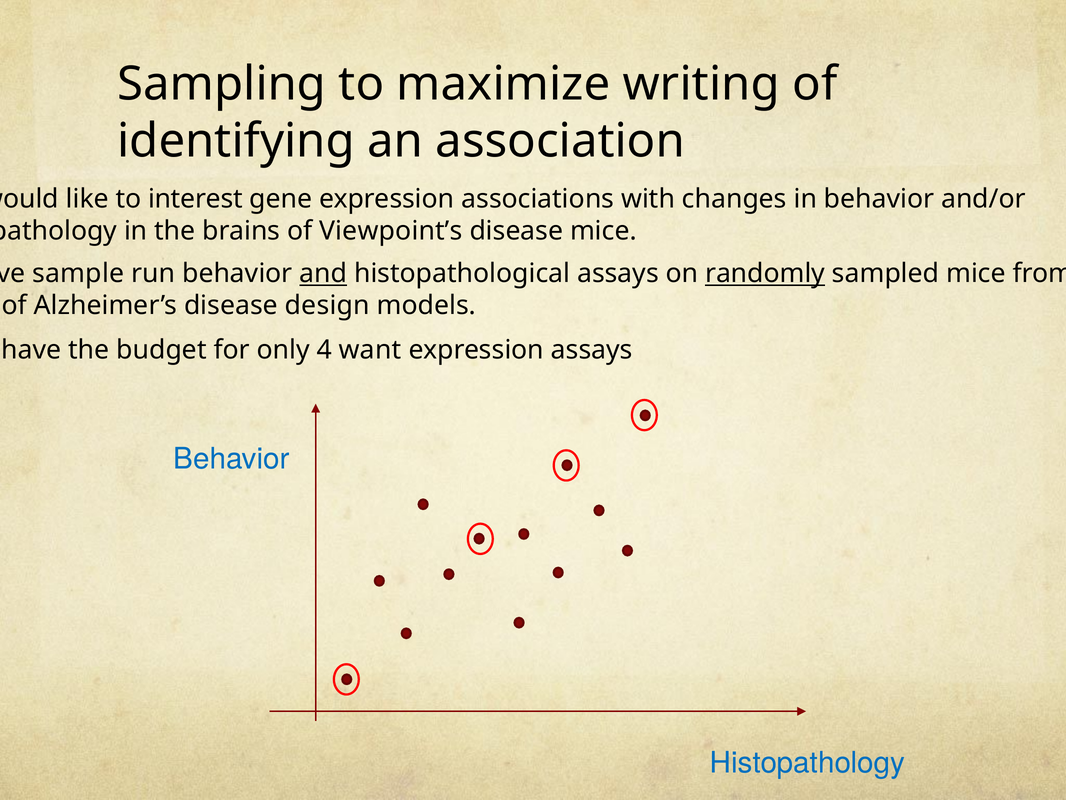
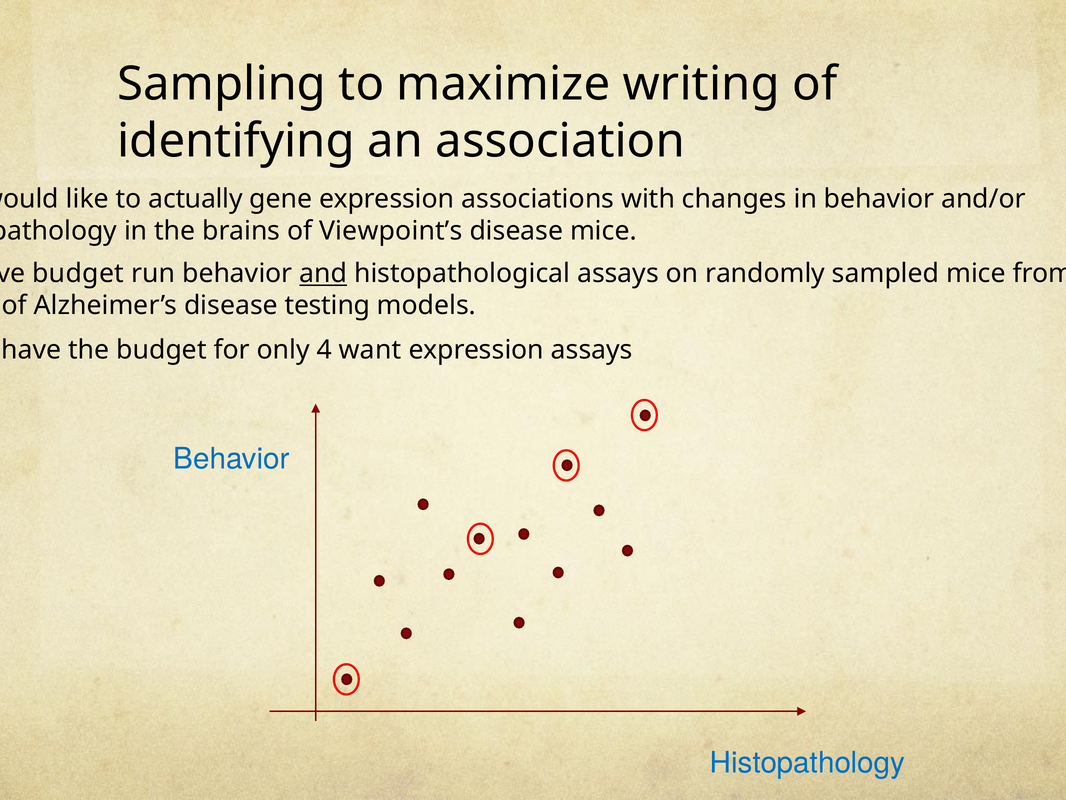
interest: interest -> actually
sample at (78, 273): sample -> budget
randomly underline: present -> none
design: design -> testing
